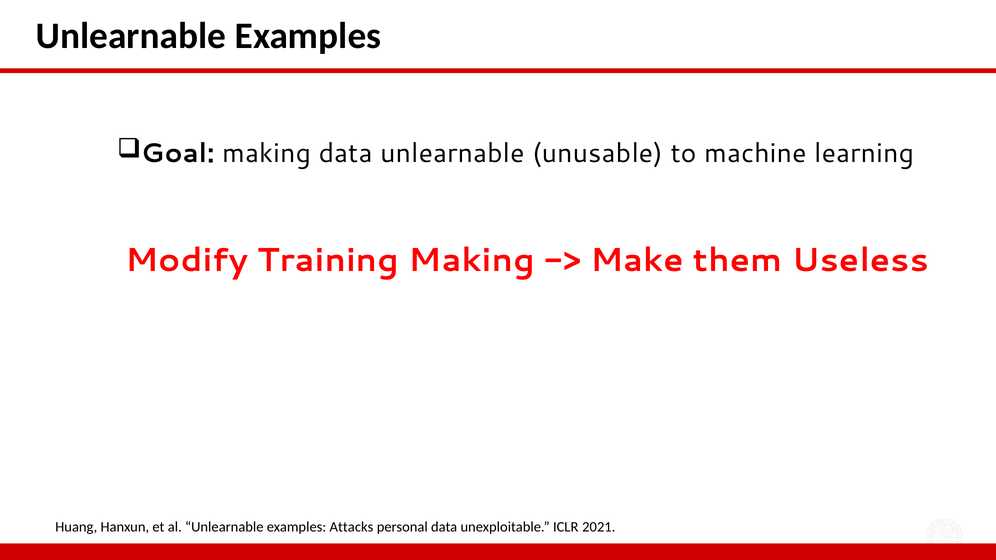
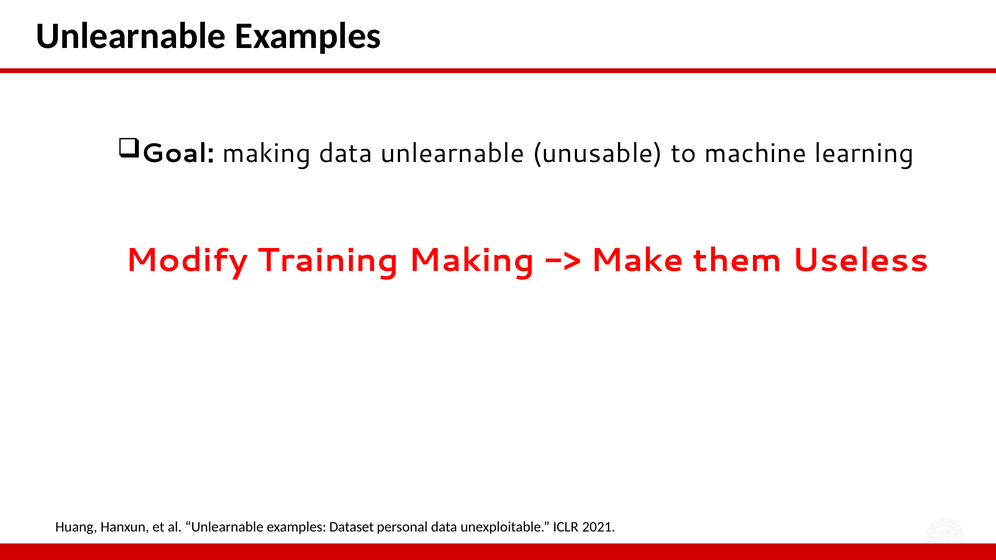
Attacks: Attacks -> Dataset
